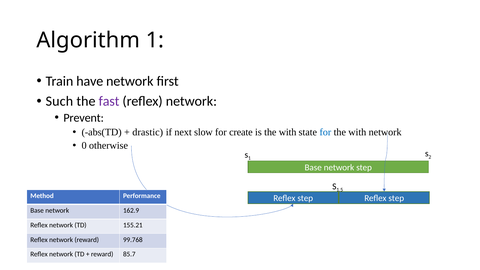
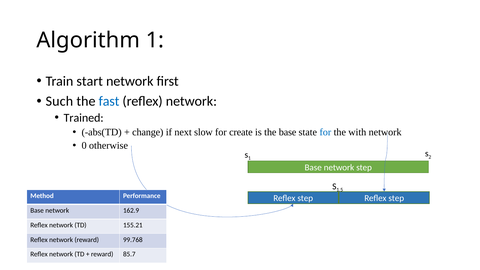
have: have -> start
fast colour: purple -> blue
Prevent: Prevent -> Trained
drastic: drastic -> change
is the with: with -> base
